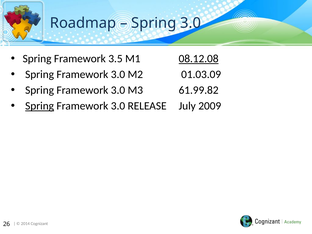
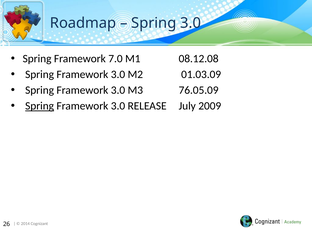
3.5: 3.5 -> 7.0
08.12.08 underline: present -> none
61.99.82: 61.99.82 -> 76.05.09
